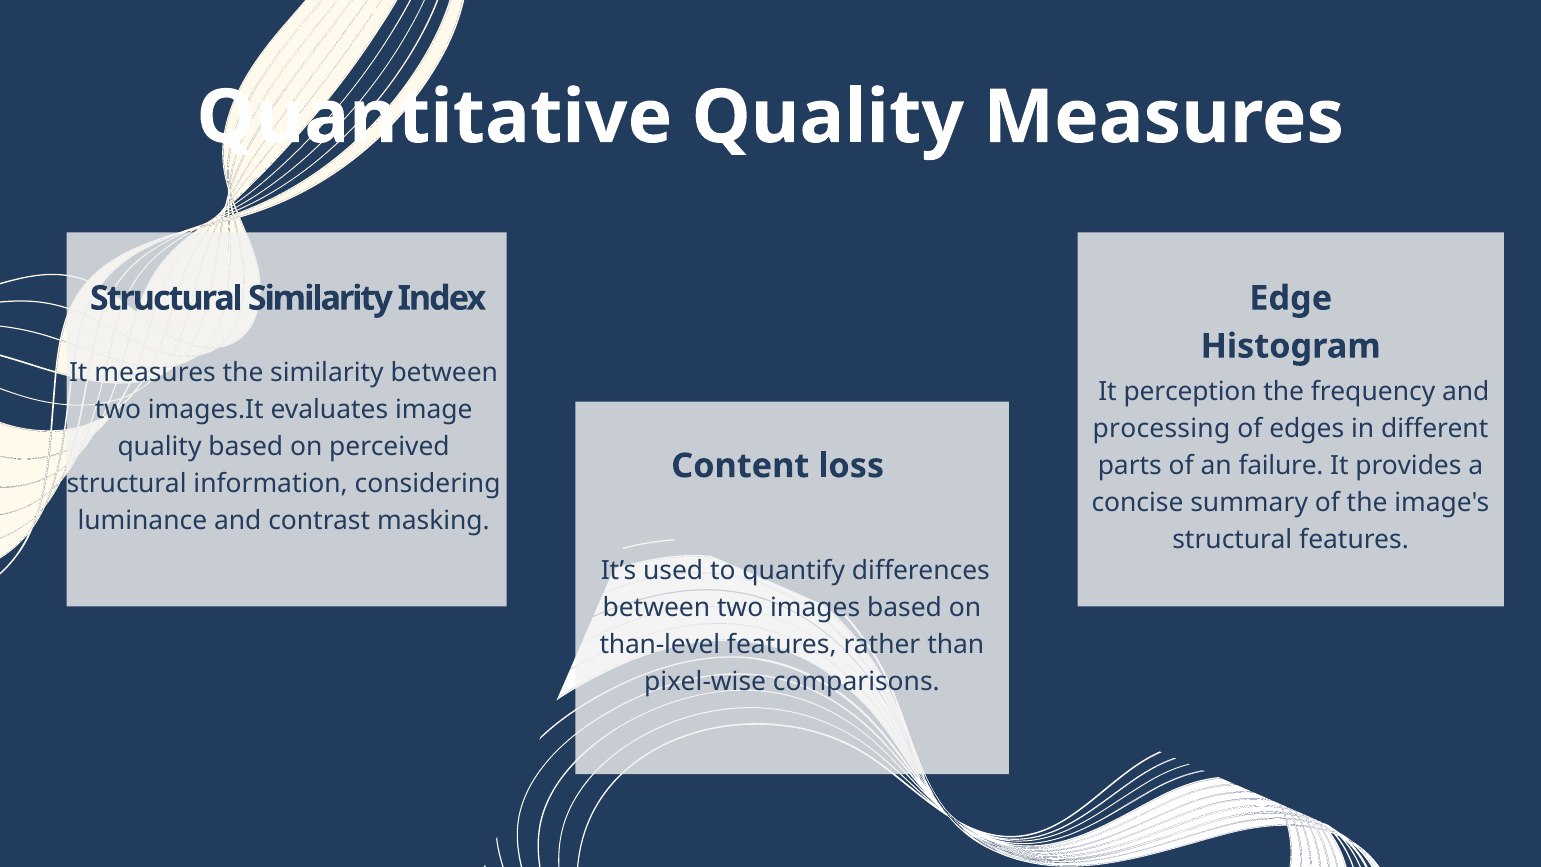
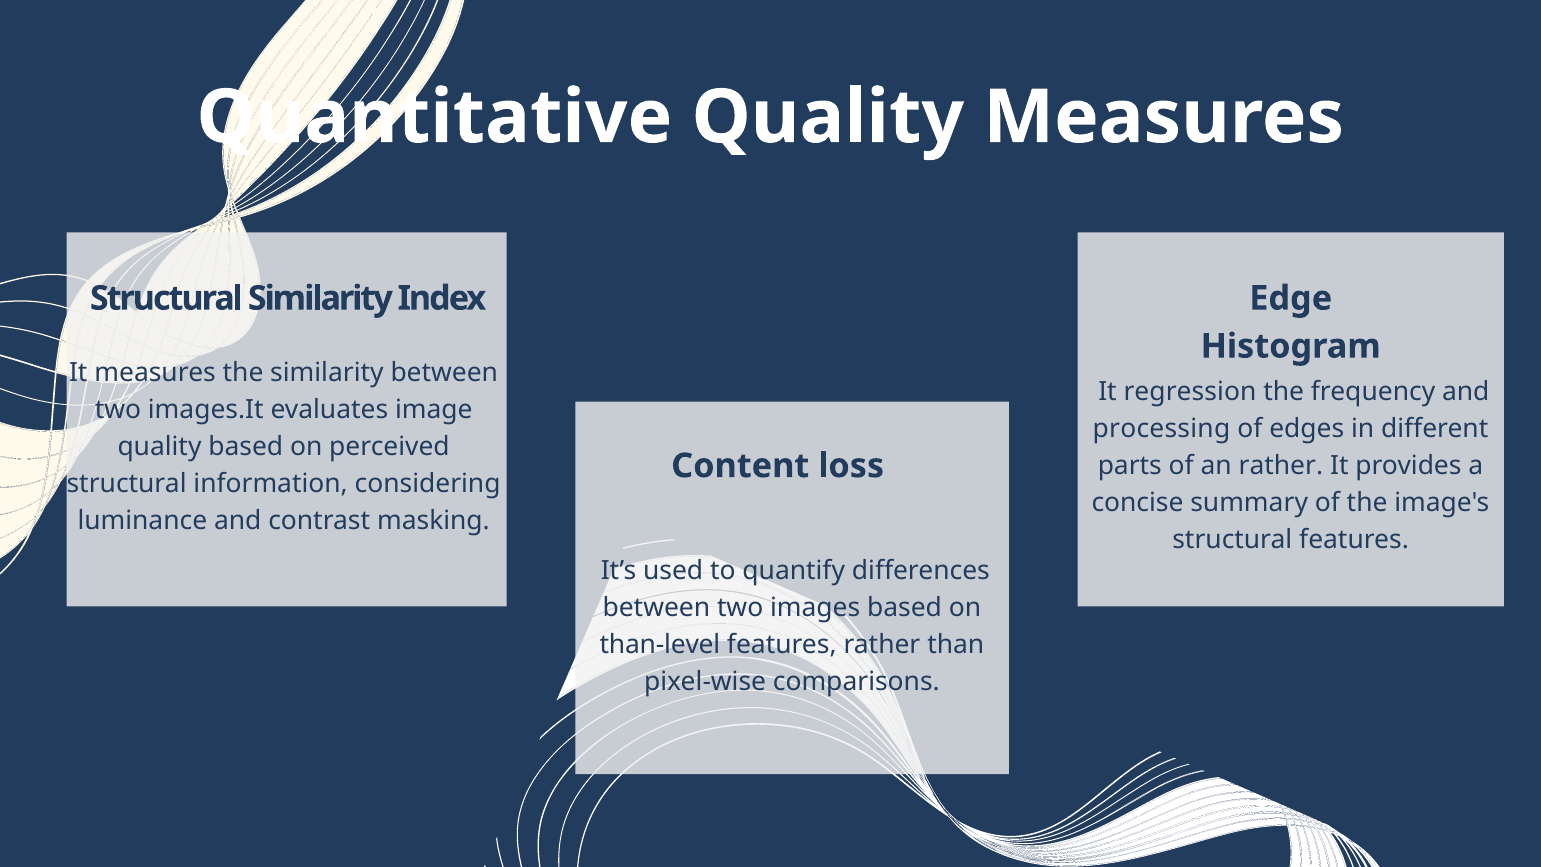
perception: perception -> regression
an failure: failure -> rather
